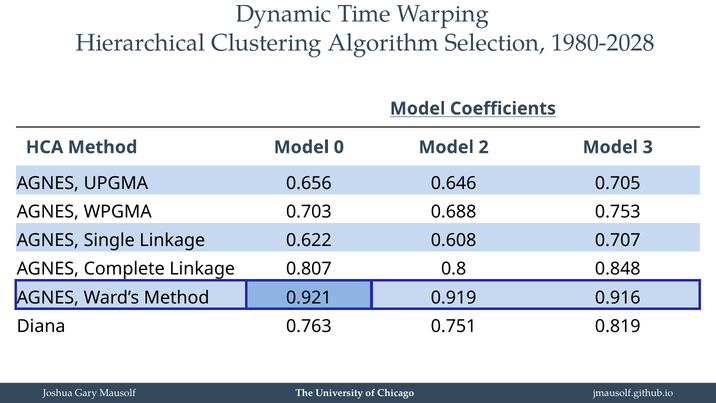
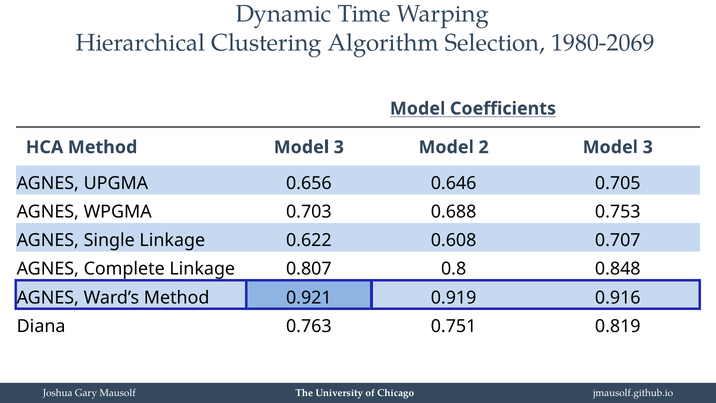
1980-2028: 1980-2028 -> 1980-2069
Method Model 0: 0 -> 3
